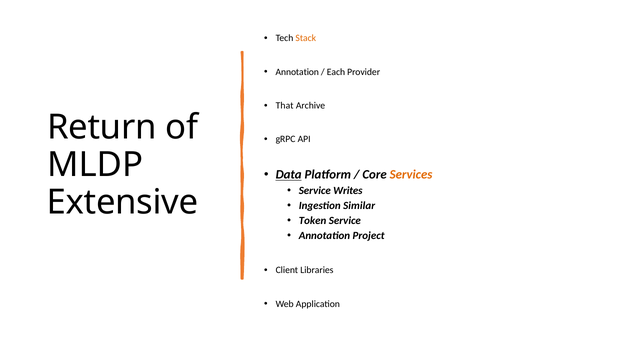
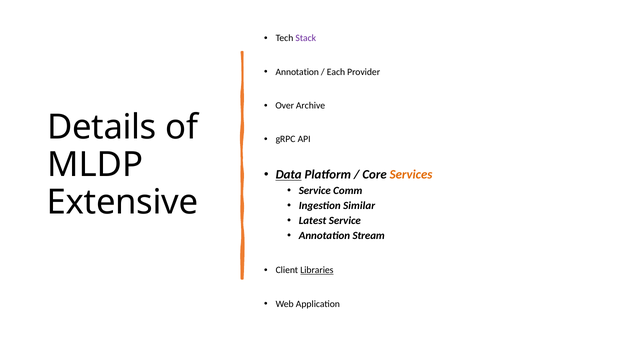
Stack colour: orange -> purple
That: That -> Over
Return: Return -> Details
Writes: Writes -> Comm
Token: Token -> Latest
Project: Project -> Stream
Libraries underline: none -> present
